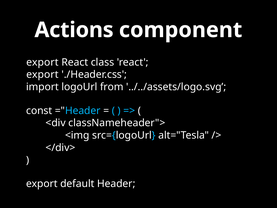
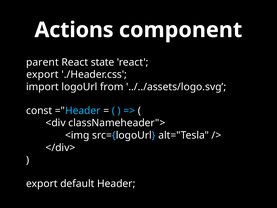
export at (42, 62): export -> parent
class: class -> state
